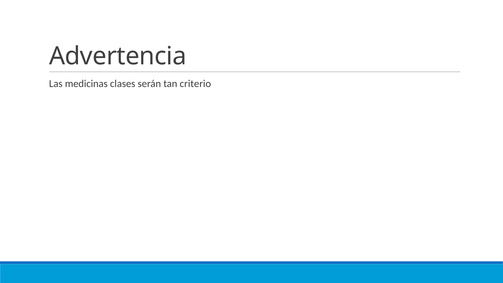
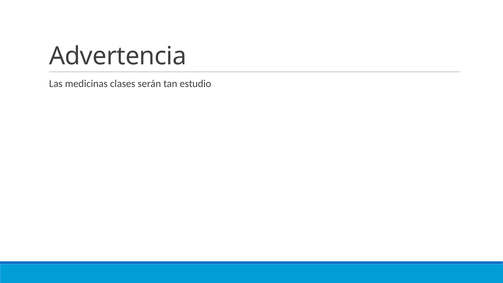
criterio: criterio -> estudio
